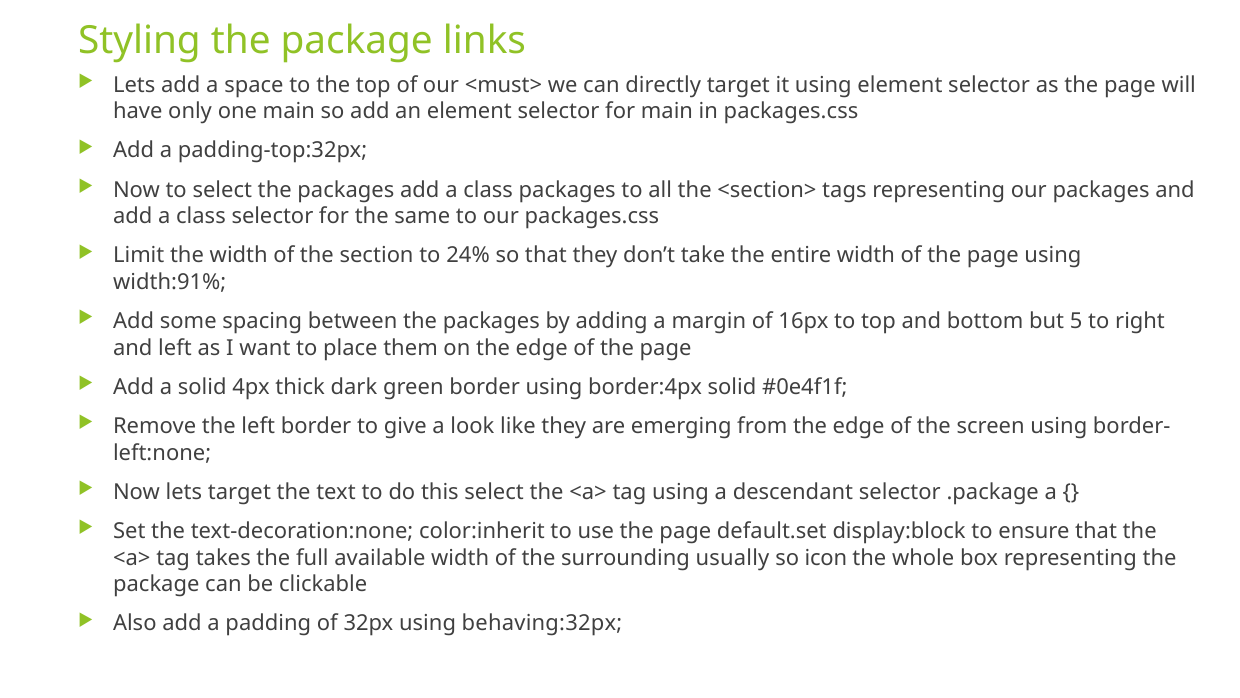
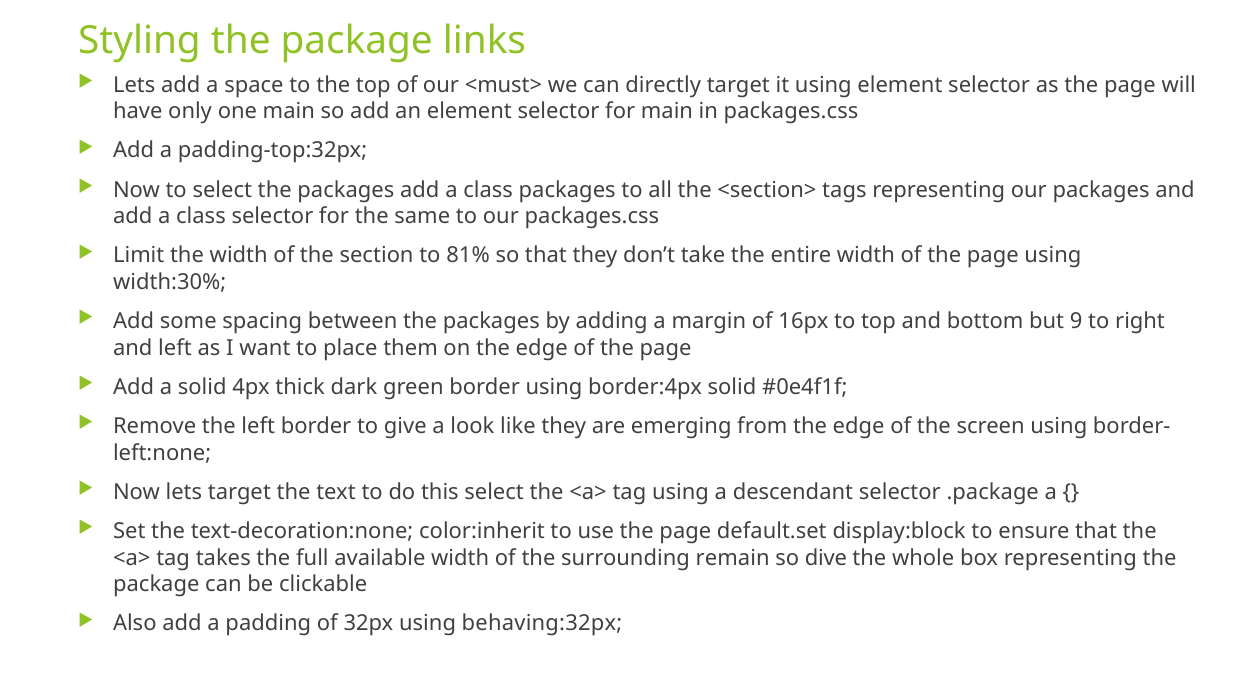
24%: 24% -> 81%
width:91%: width:91% -> width:30%
5: 5 -> 9
usually: usually -> remain
icon: icon -> dive
